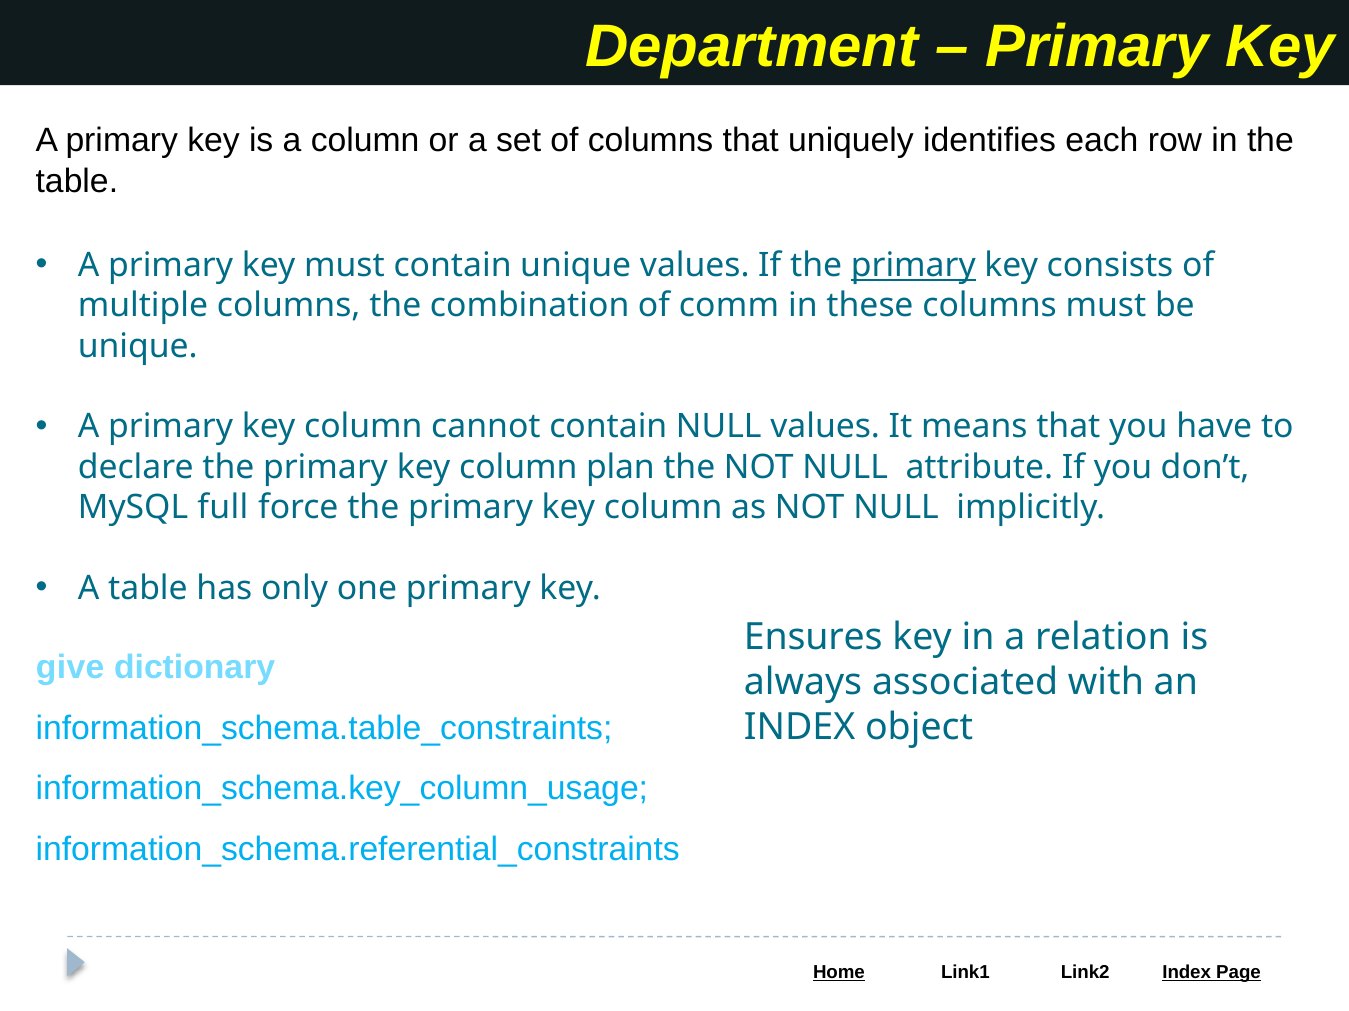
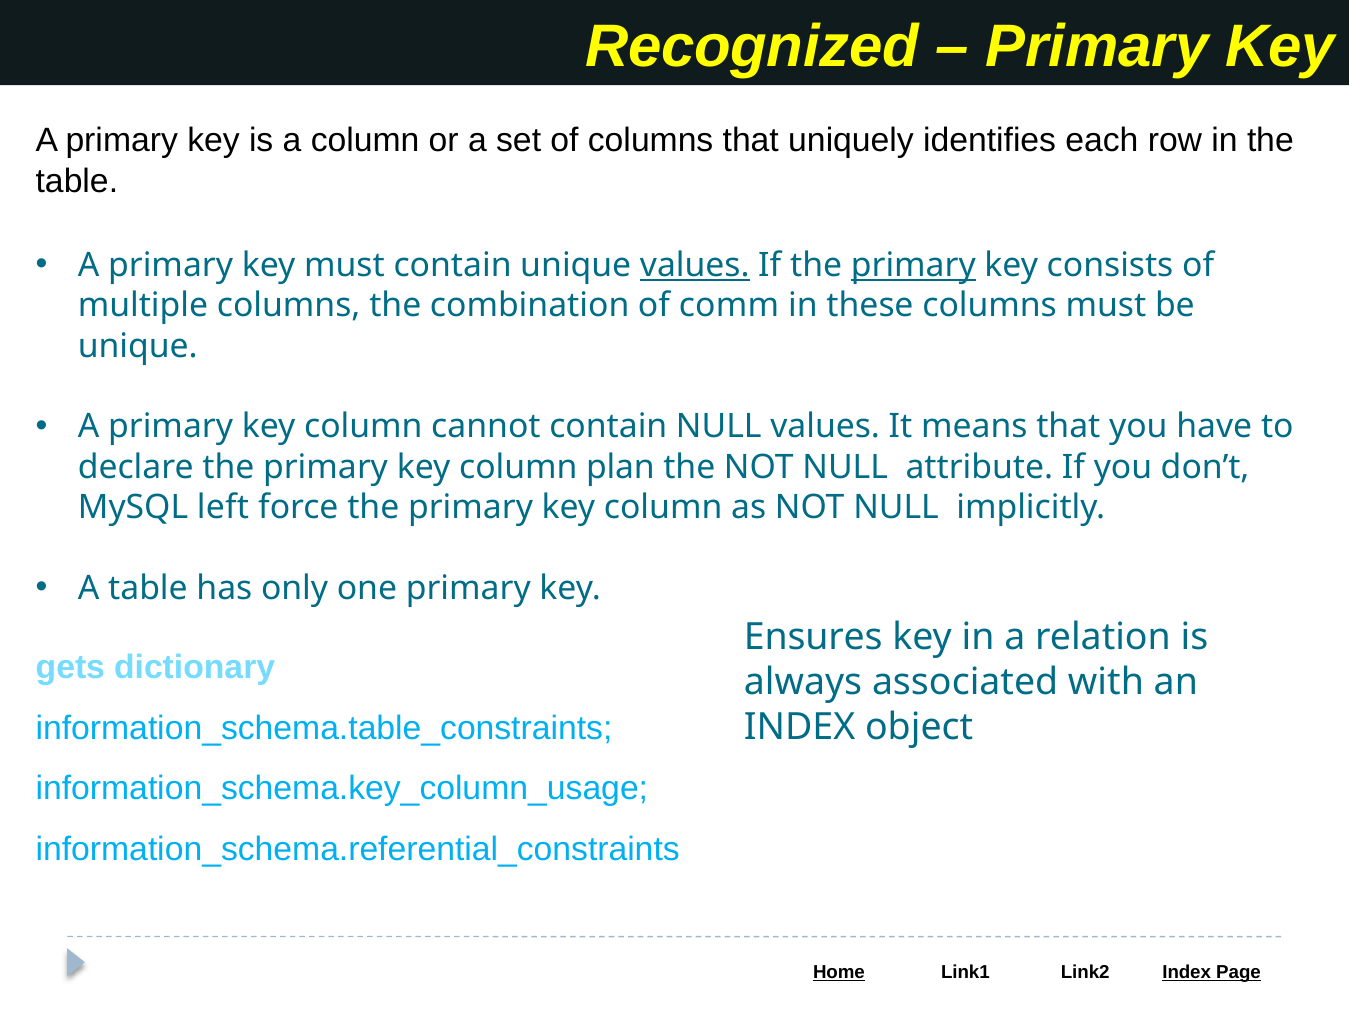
Department: Department -> Recognized
values at (695, 265) underline: none -> present
full: full -> left
give: give -> gets
